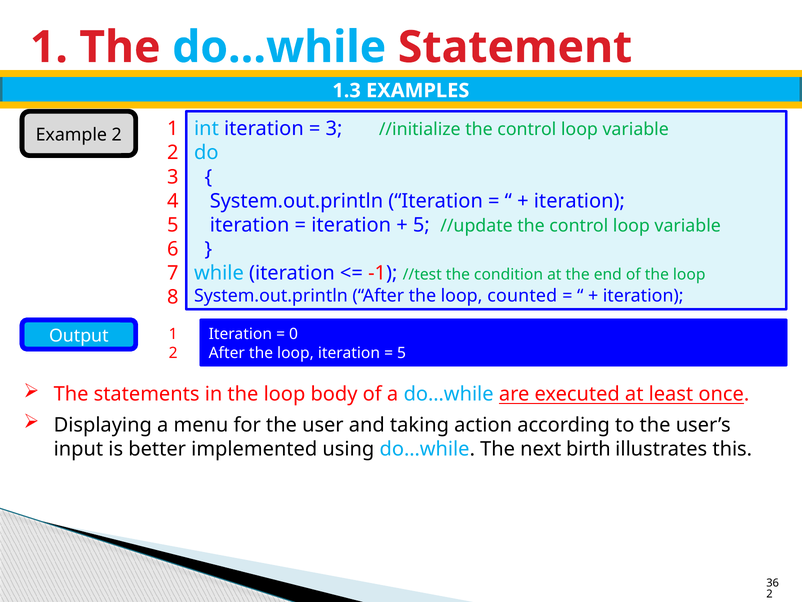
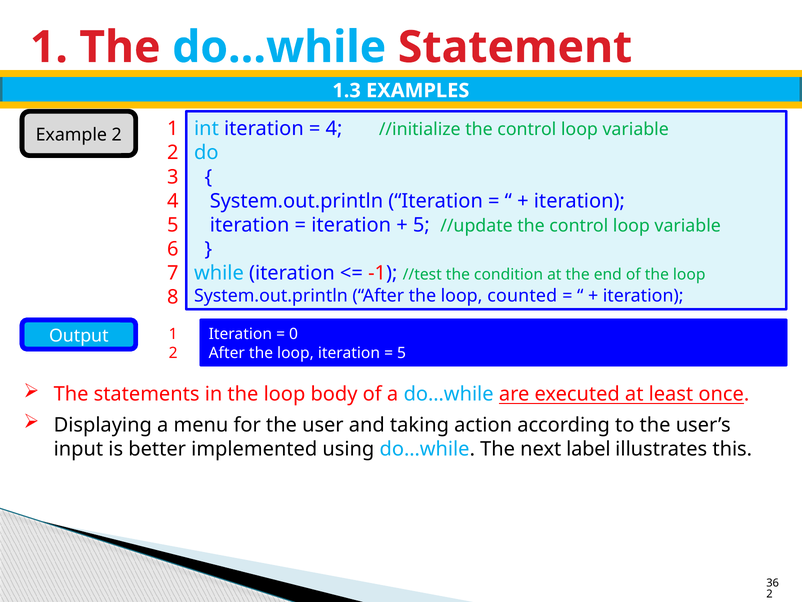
3 at (334, 129): 3 -> 4
birth: birth -> label
